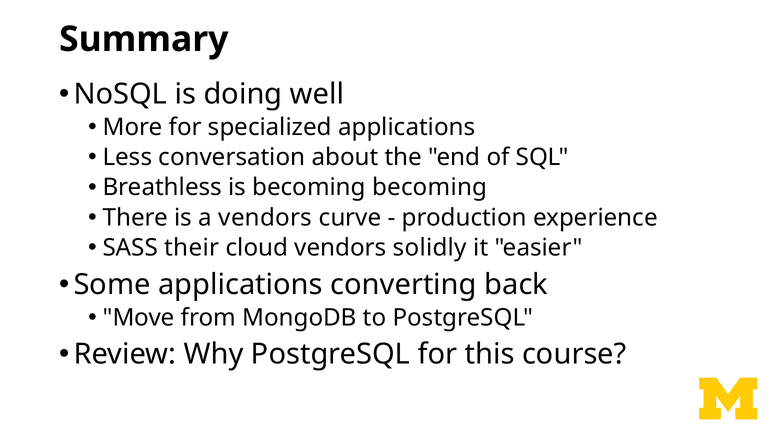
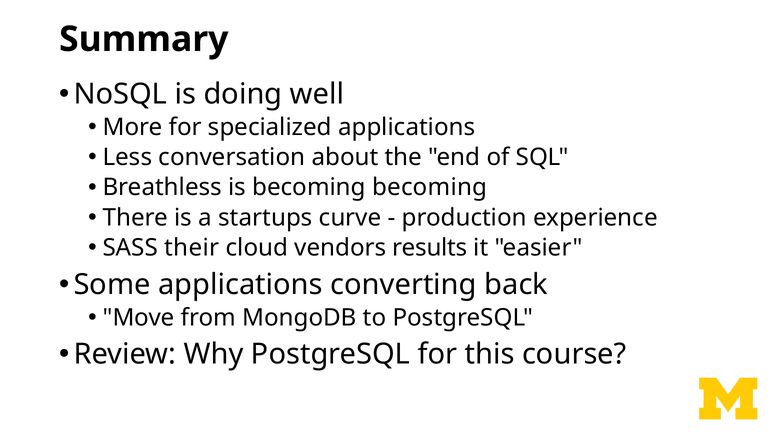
a vendors: vendors -> startups
solidly: solidly -> results
